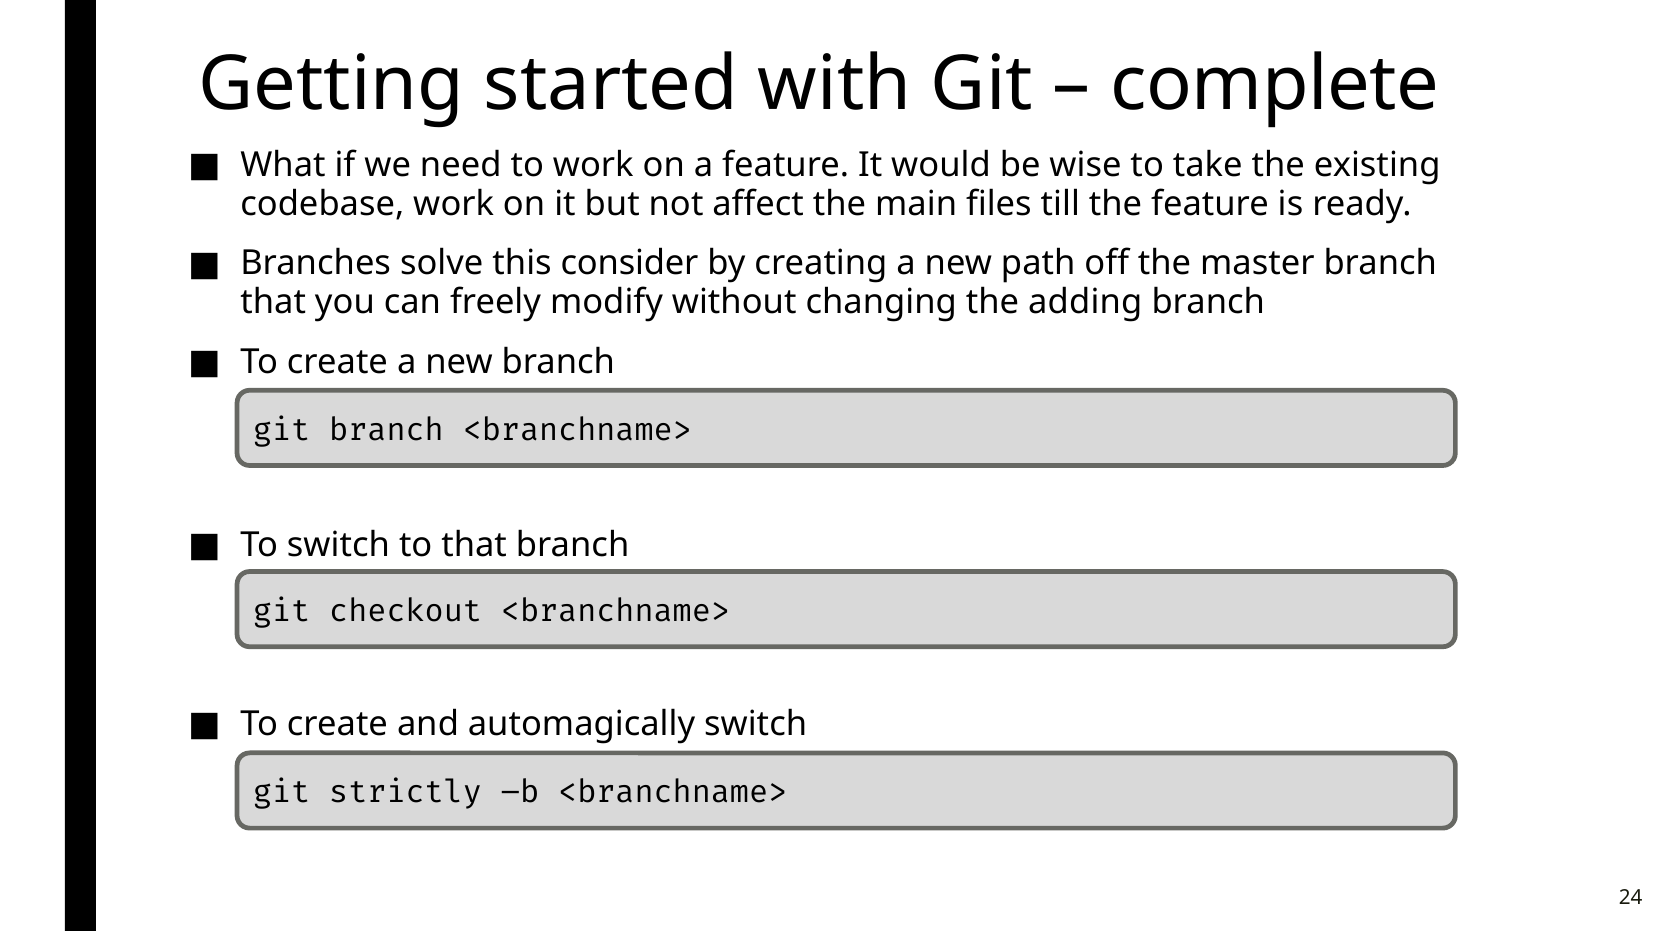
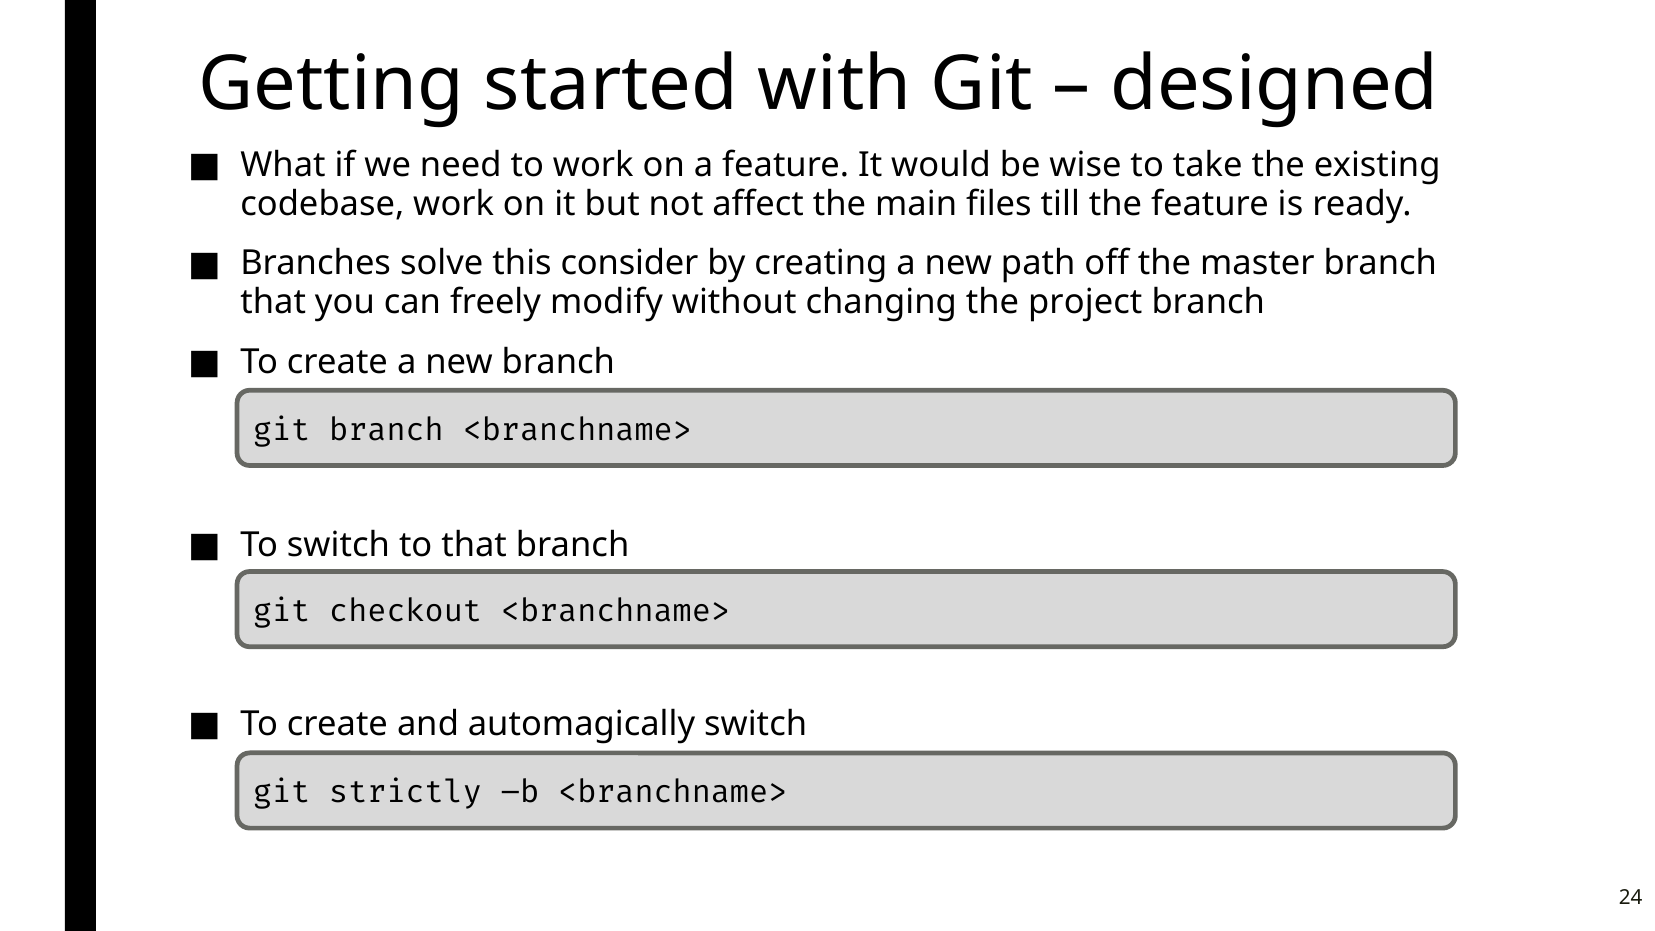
complete: complete -> designed
adding: adding -> project
